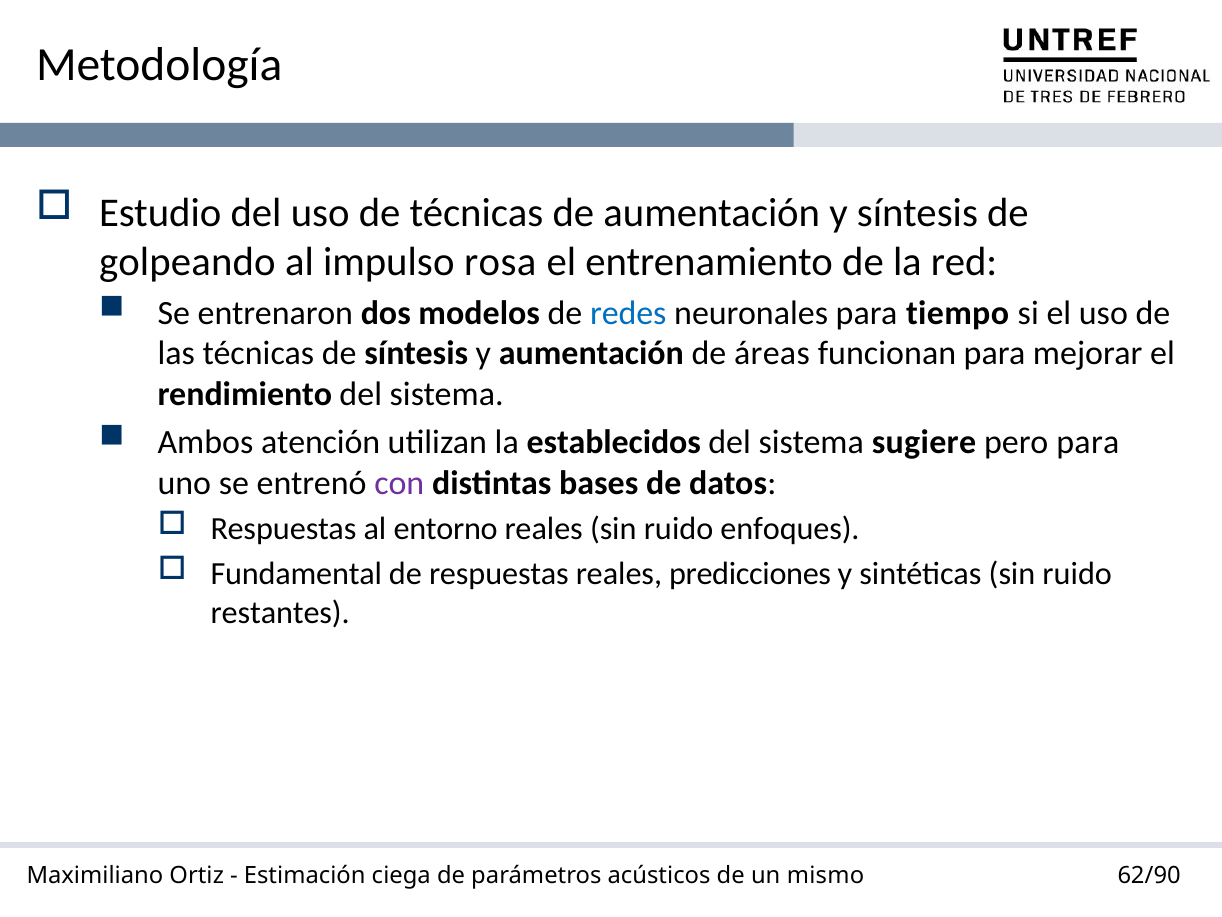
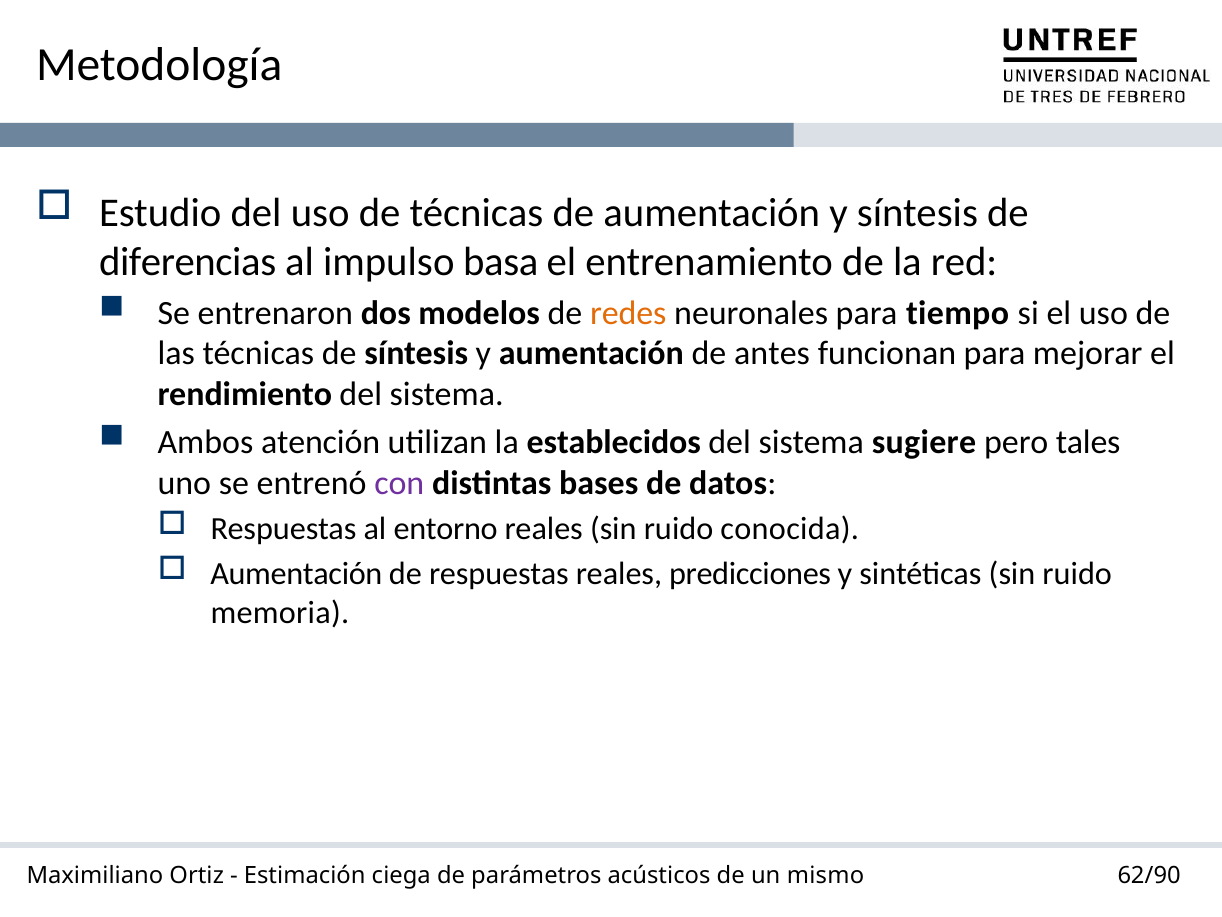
golpeando: golpeando -> diferencias
rosa: rosa -> basa
redes colour: blue -> orange
áreas: áreas -> antes
pero para: para -> tales
enfoques: enfoques -> conocida
Fundamental at (296, 574): Fundamental -> Aumentación
restantes: restantes -> memoria
